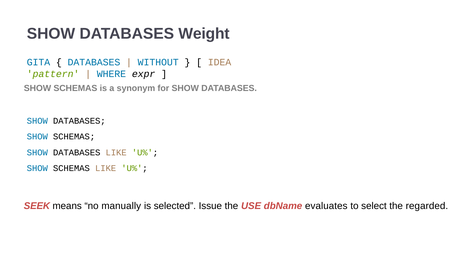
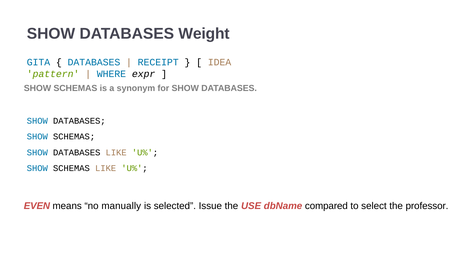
WITHOUT: WITHOUT -> RECEIPT
SEEK: SEEK -> EVEN
evaluates: evaluates -> compared
regarded: regarded -> professor
